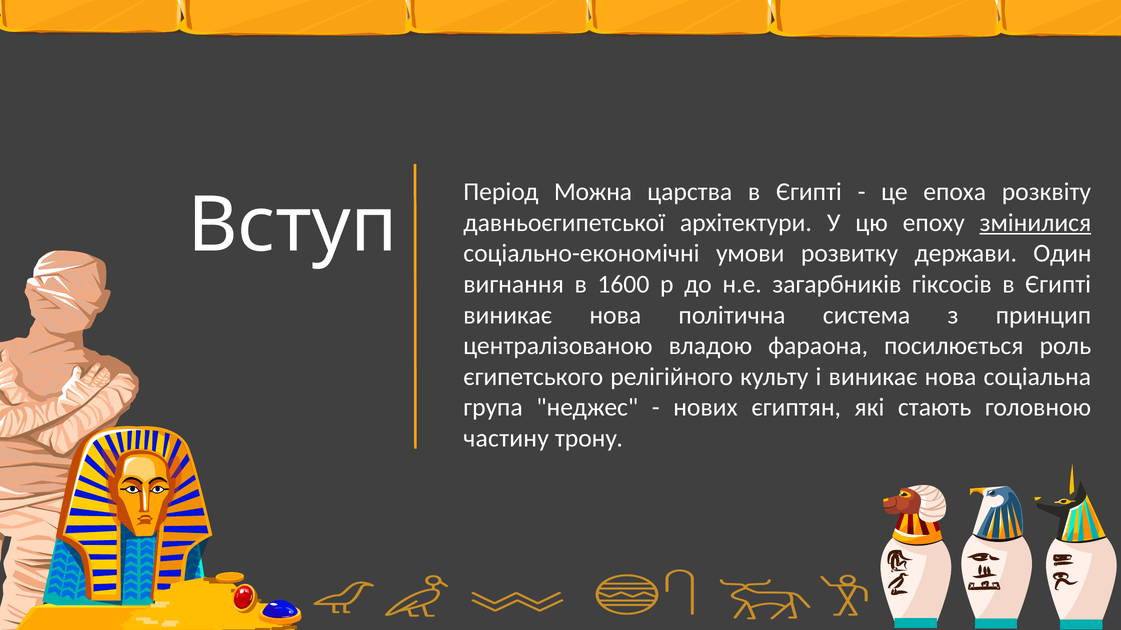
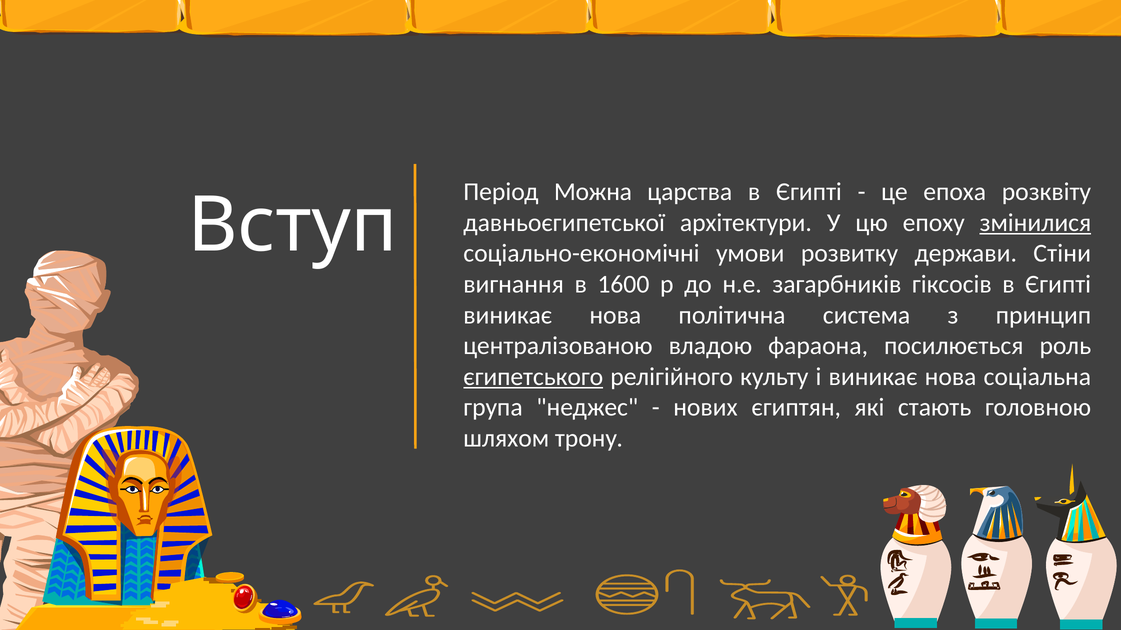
Один: Один -> Стіни
єгипетського underline: none -> present
частину: частину -> шляхом
